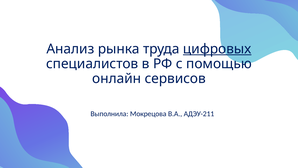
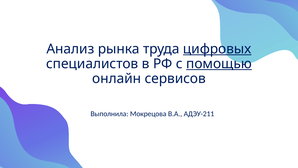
помощью underline: none -> present
